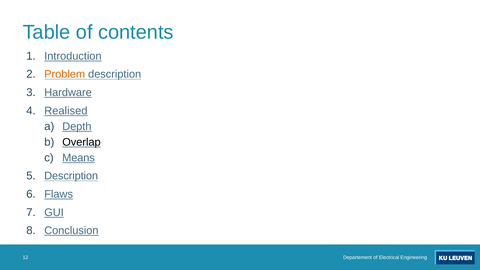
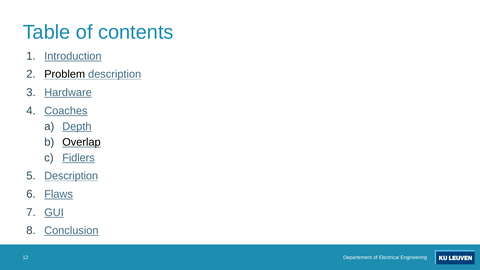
Problem colour: orange -> black
Realised: Realised -> Coaches
Means: Means -> Fidlers
